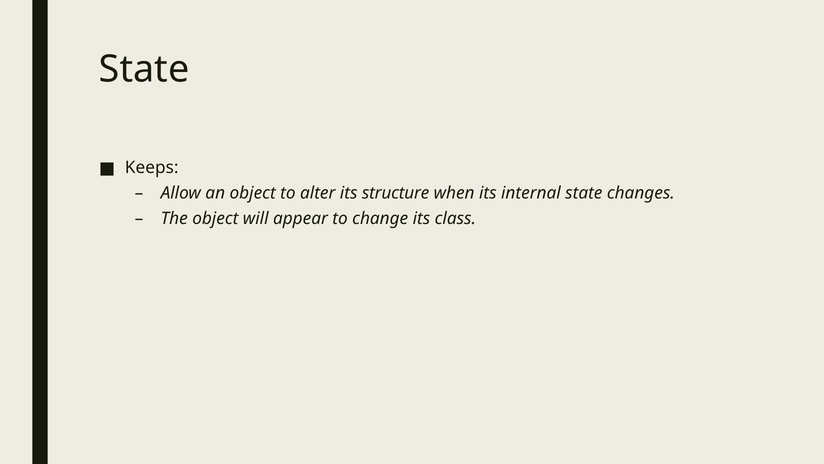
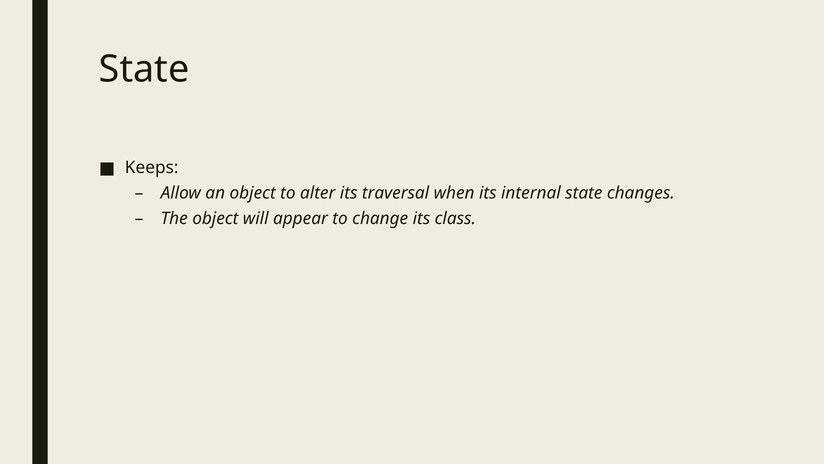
structure: structure -> traversal
